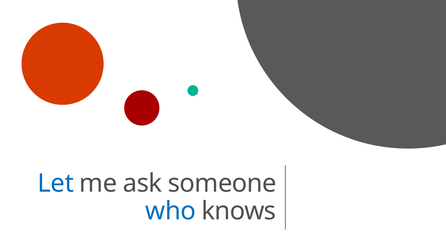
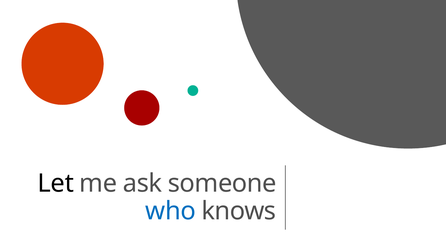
Let colour: blue -> black
